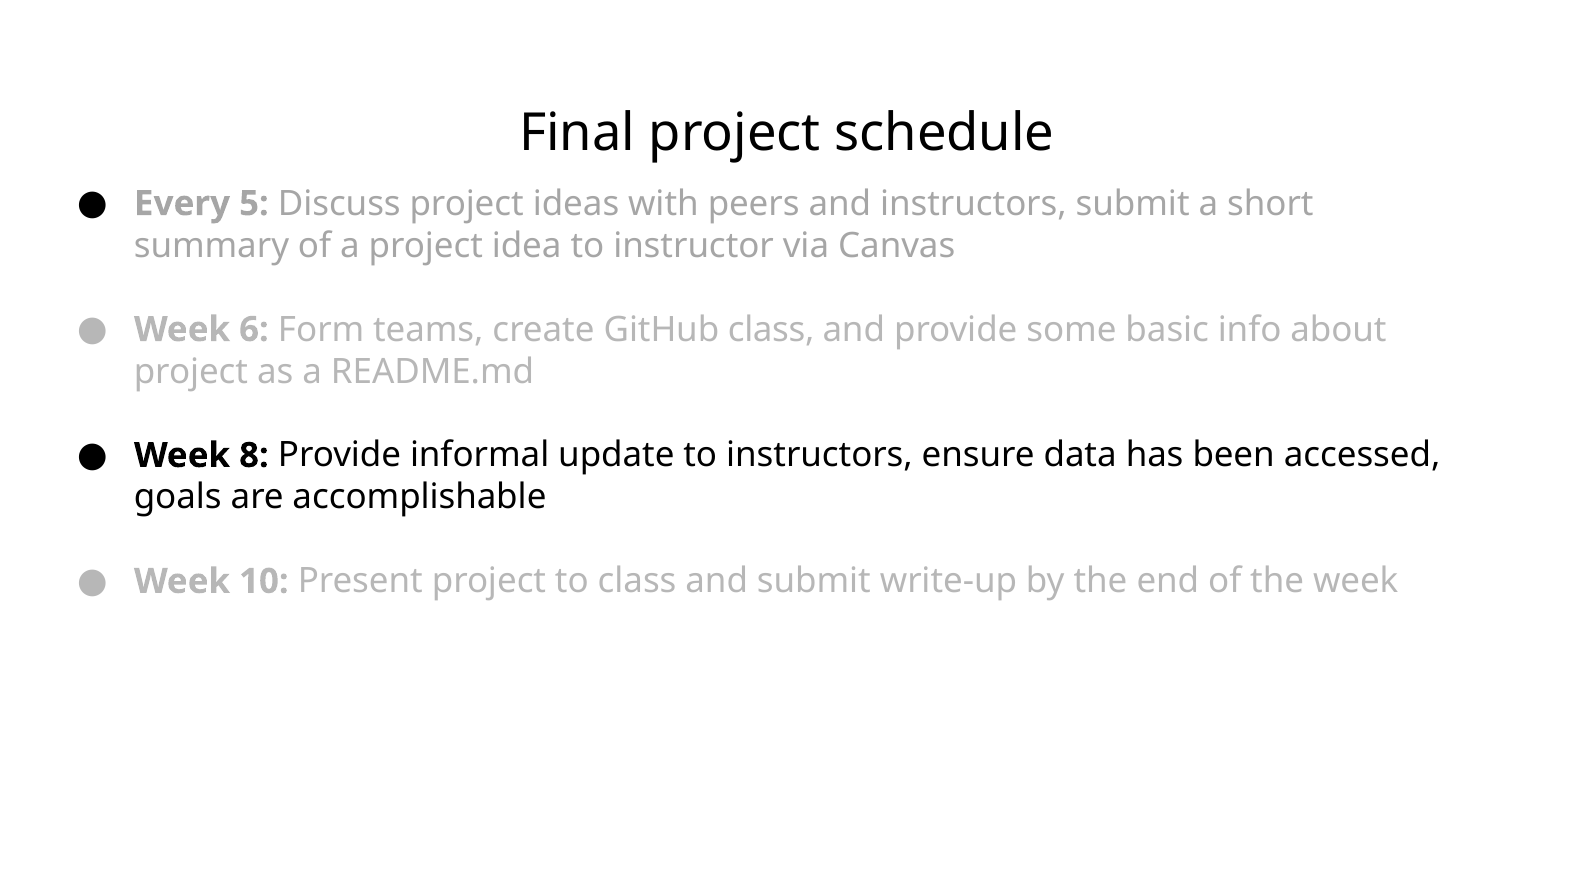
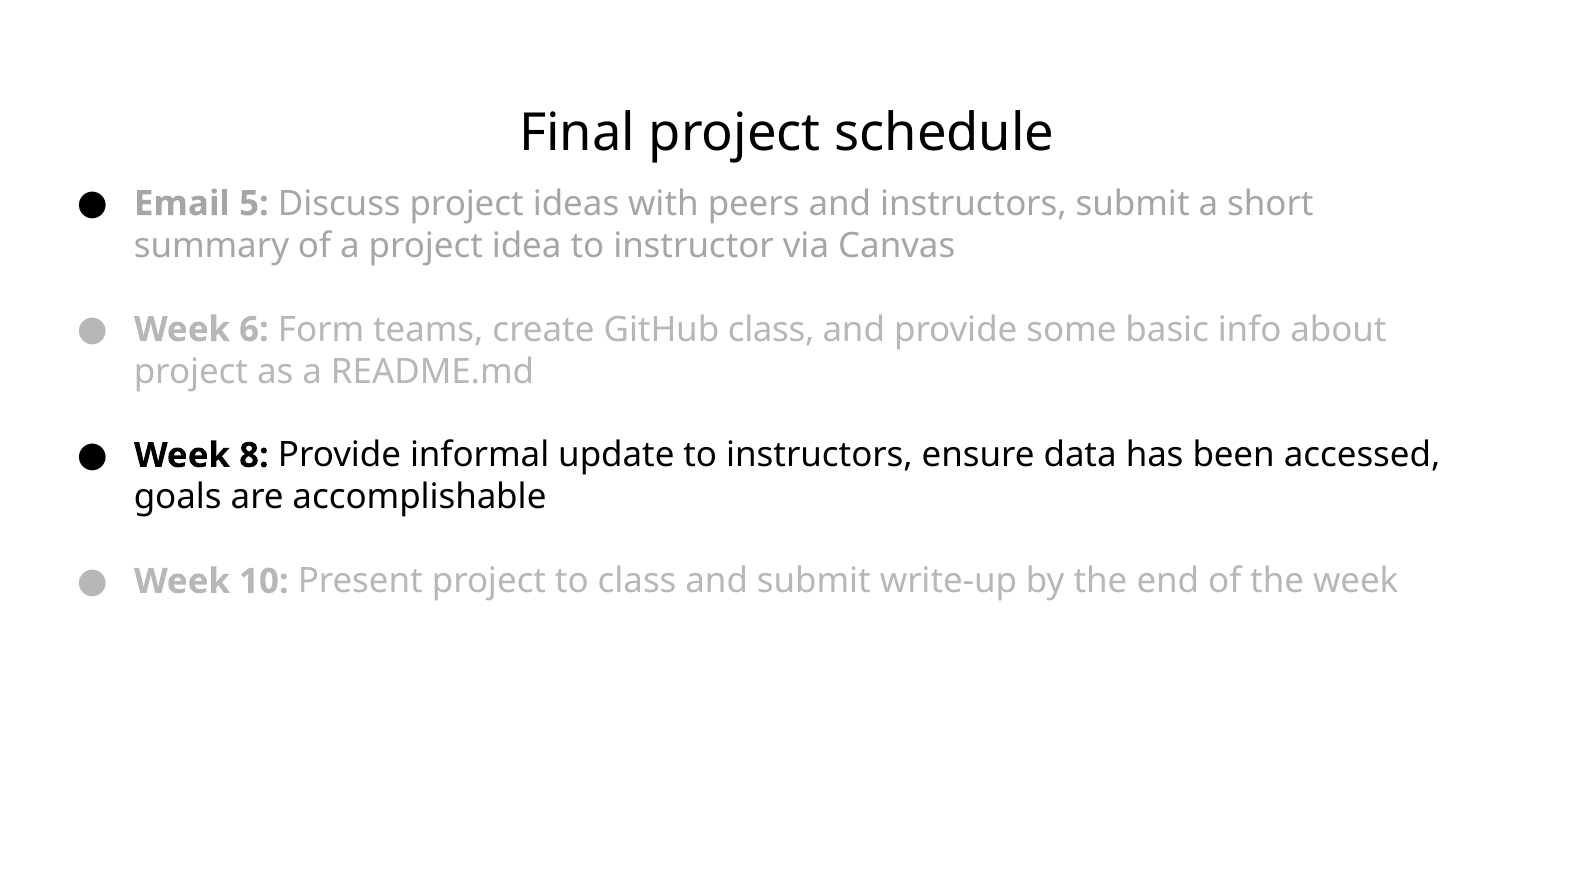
Every: Every -> Email
